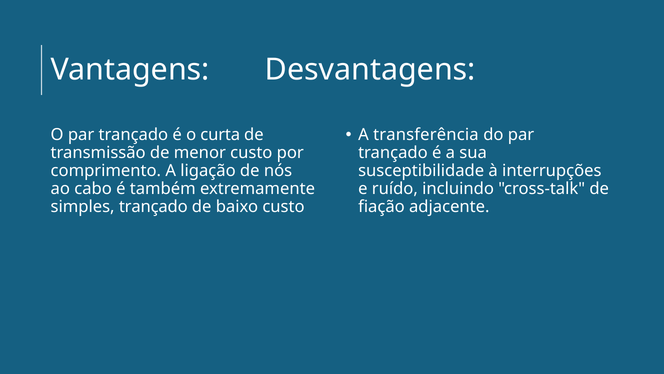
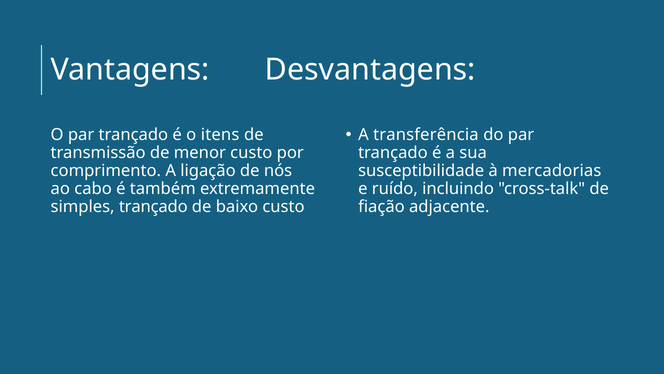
curta: curta -> itens
interrupções: interrupções -> mercadorias
